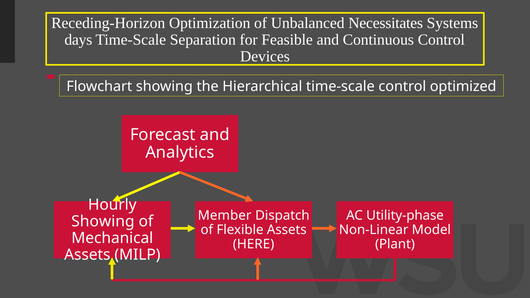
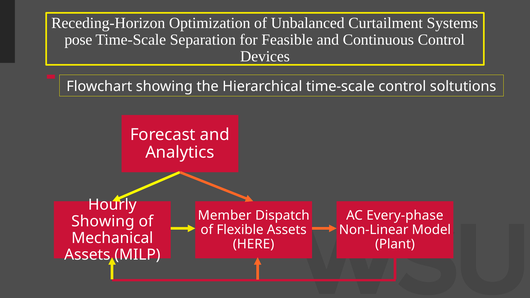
Necessitates: Necessitates -> Curtailment
days: days -> pose
optimized: optimized -> soltutions
Utility-phase: Utility-phase -> Every-phase
